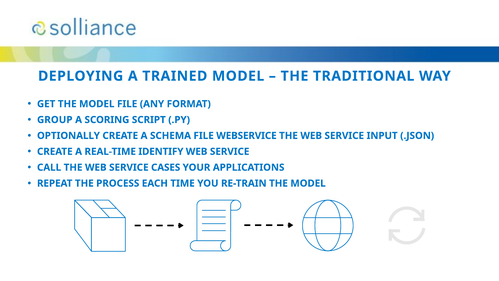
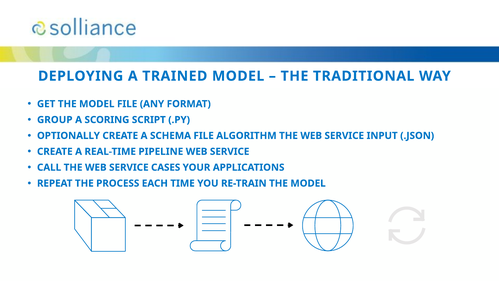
WEBSERVICE: WEBSERVICE -> ALGORITHM
IDENTIFY: IDENTIFY -> PIPELINE
